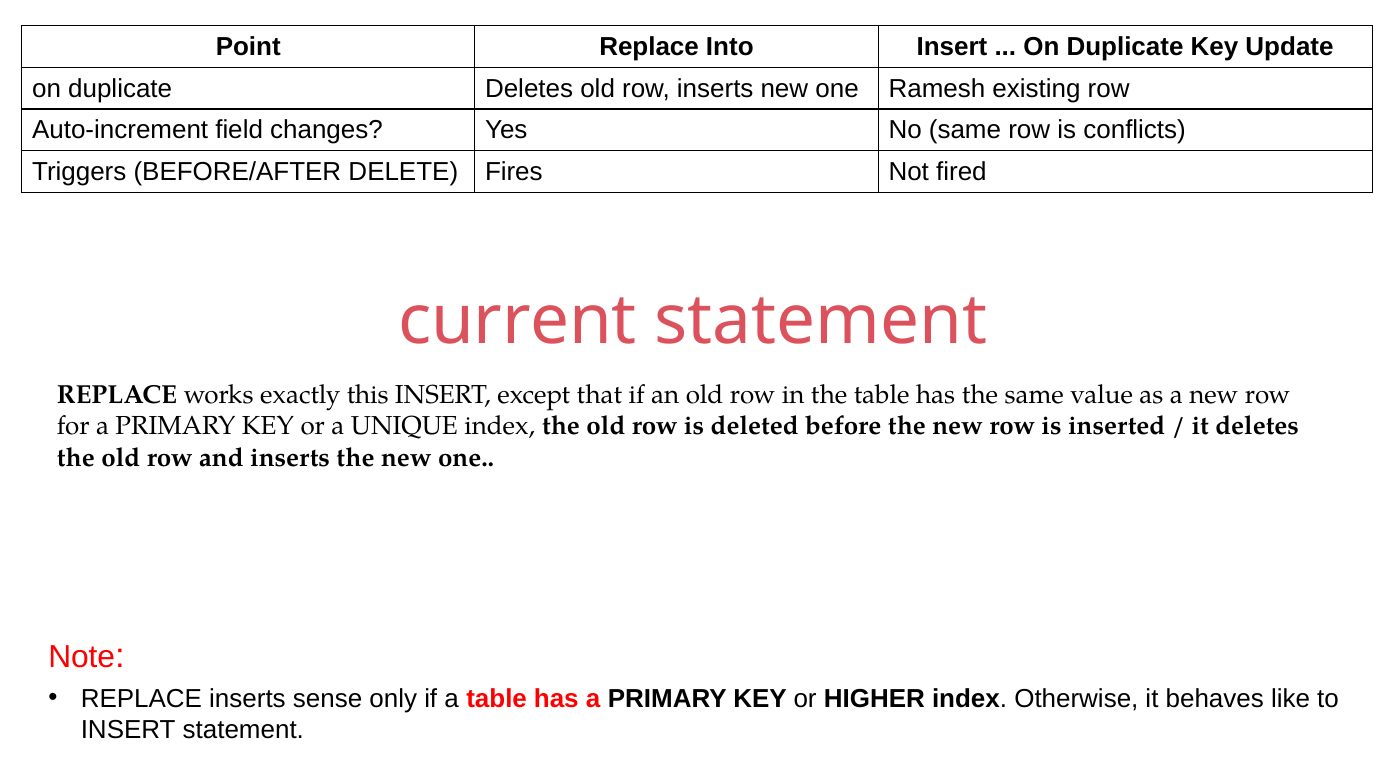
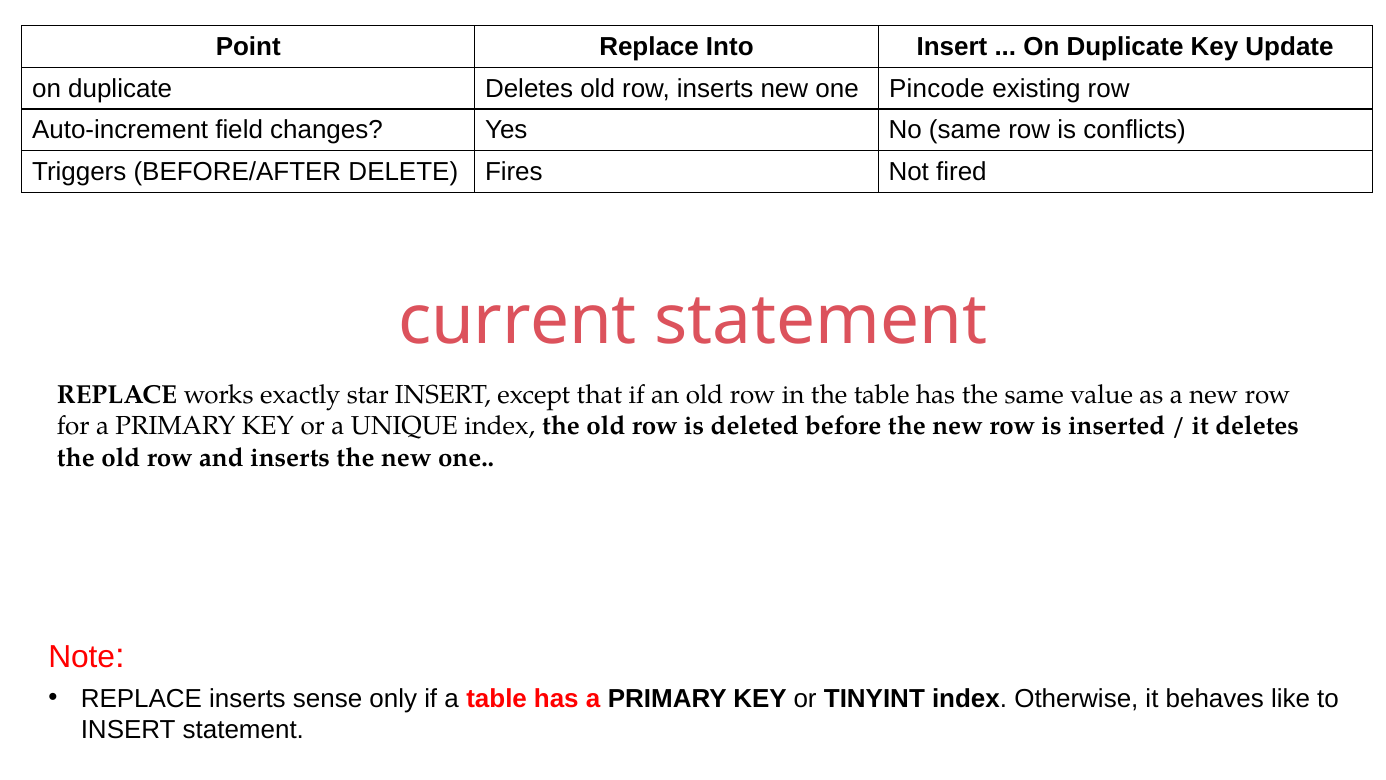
Ramesh: Ramesh -> Pincode
this: this -> star
HIGHER: HIGHER -> TINYINT
